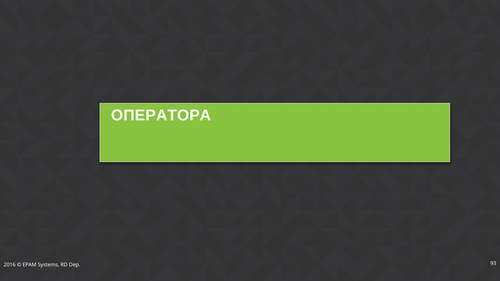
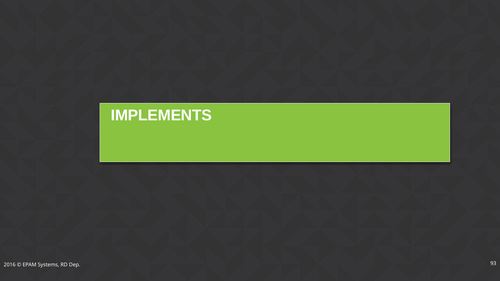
ОПЕРАТОРА: ОПЕРАТОРА -> IMPLEMENTS
